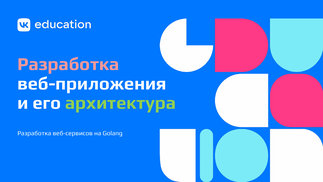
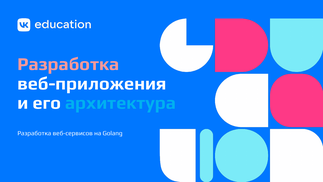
архитектура colour: light green -> light blue
